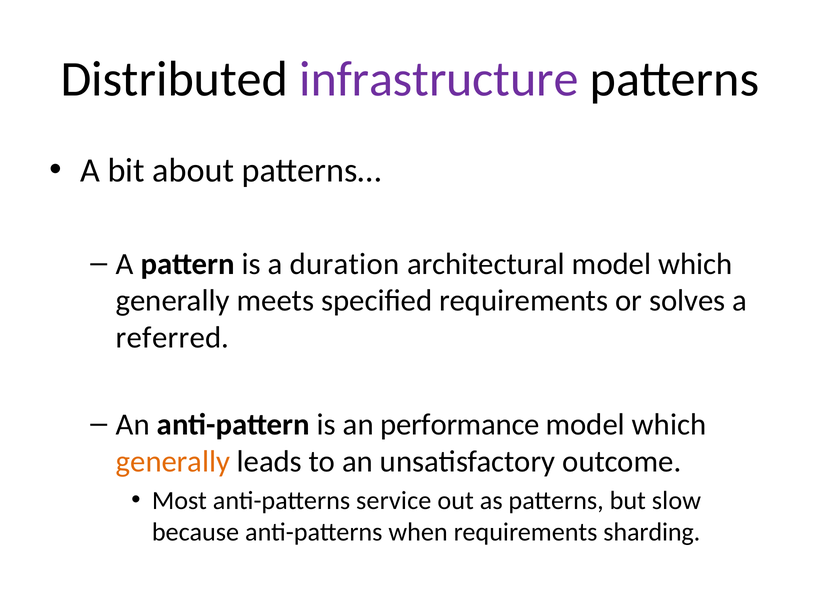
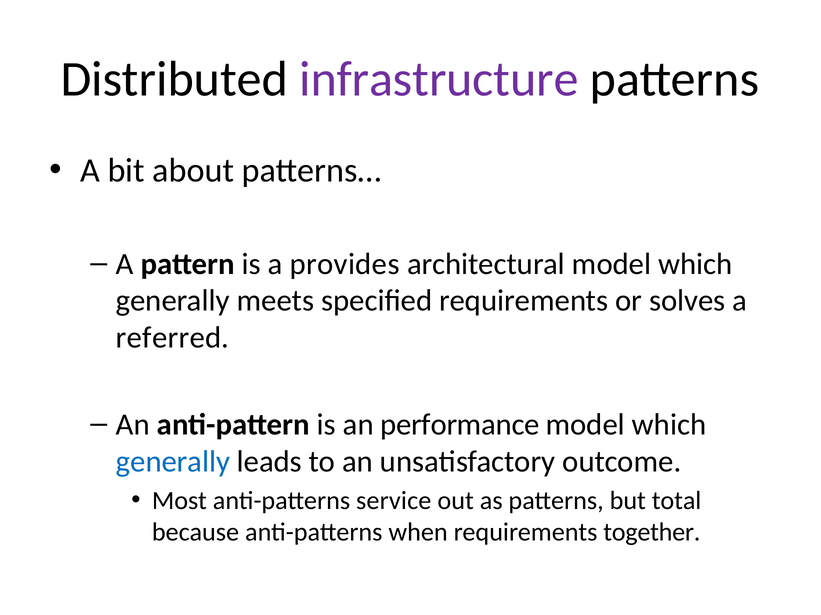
duration: duration -> provides
generally at (173, 462) colour: orange -> blue
slow: slow -> total
sharding: sharding -> together
